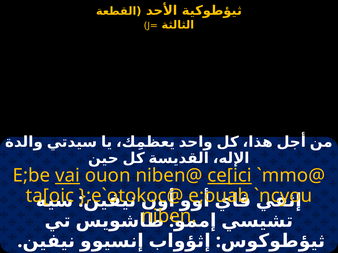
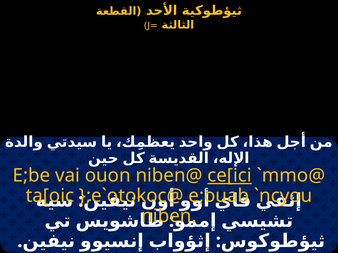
vai underline: present -> none
